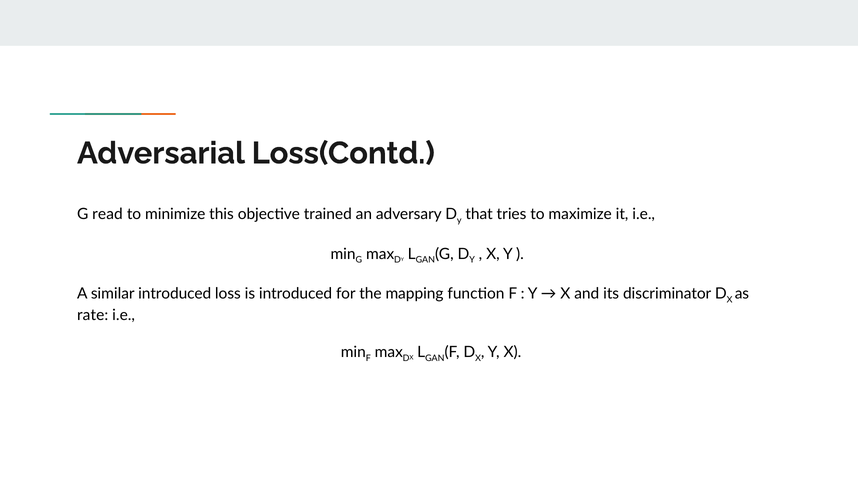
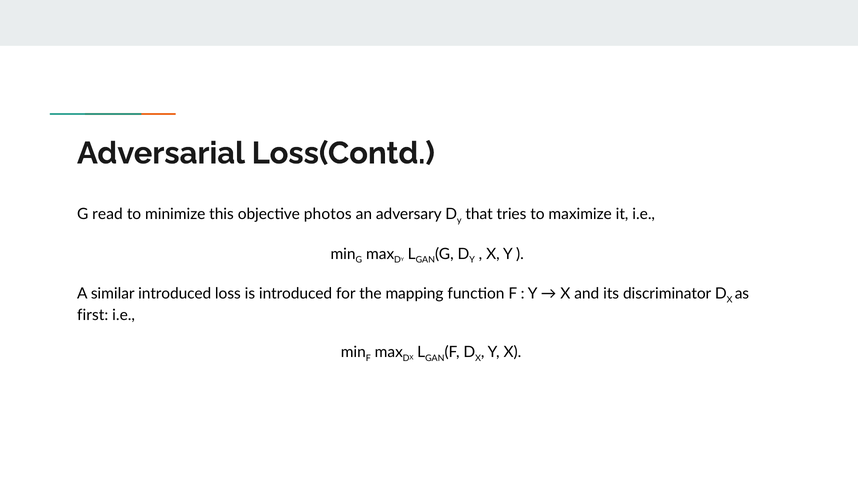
trained: trained -> photos
rate: rate -> first
